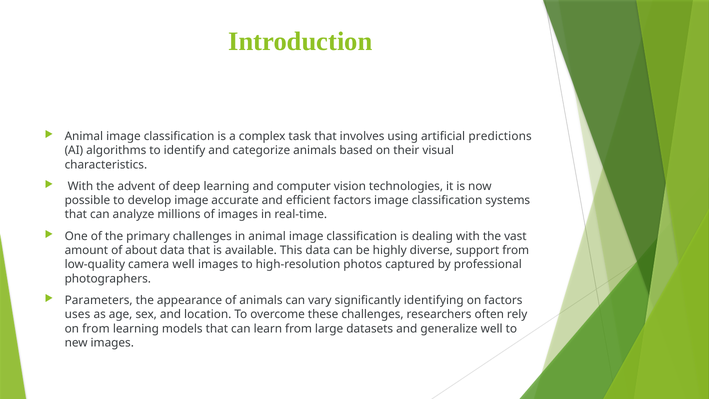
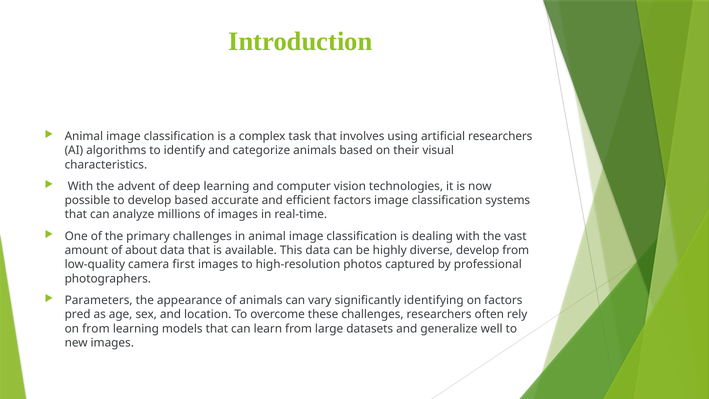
artificial predictions: predictions -> researchers
develop image: image -> based
diverse support: support -> develop
camera well: well -> first
uses: uses -> pred
